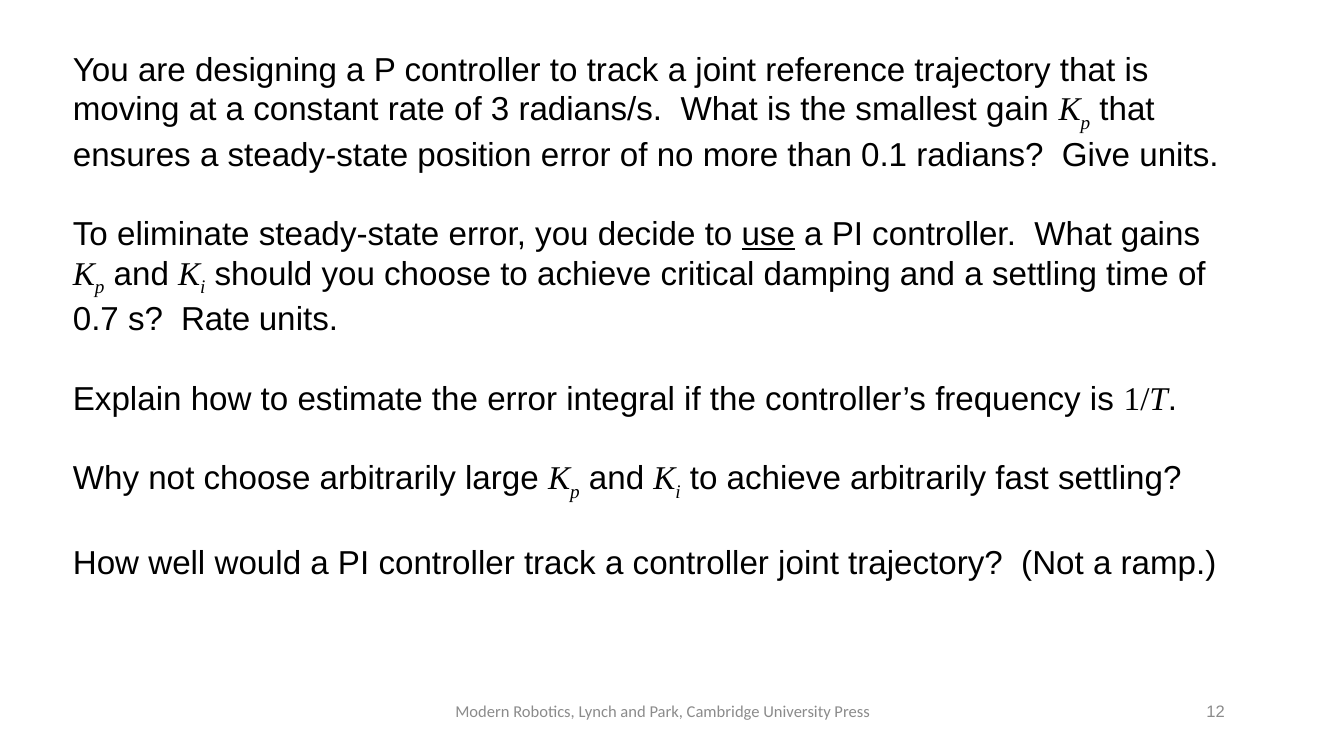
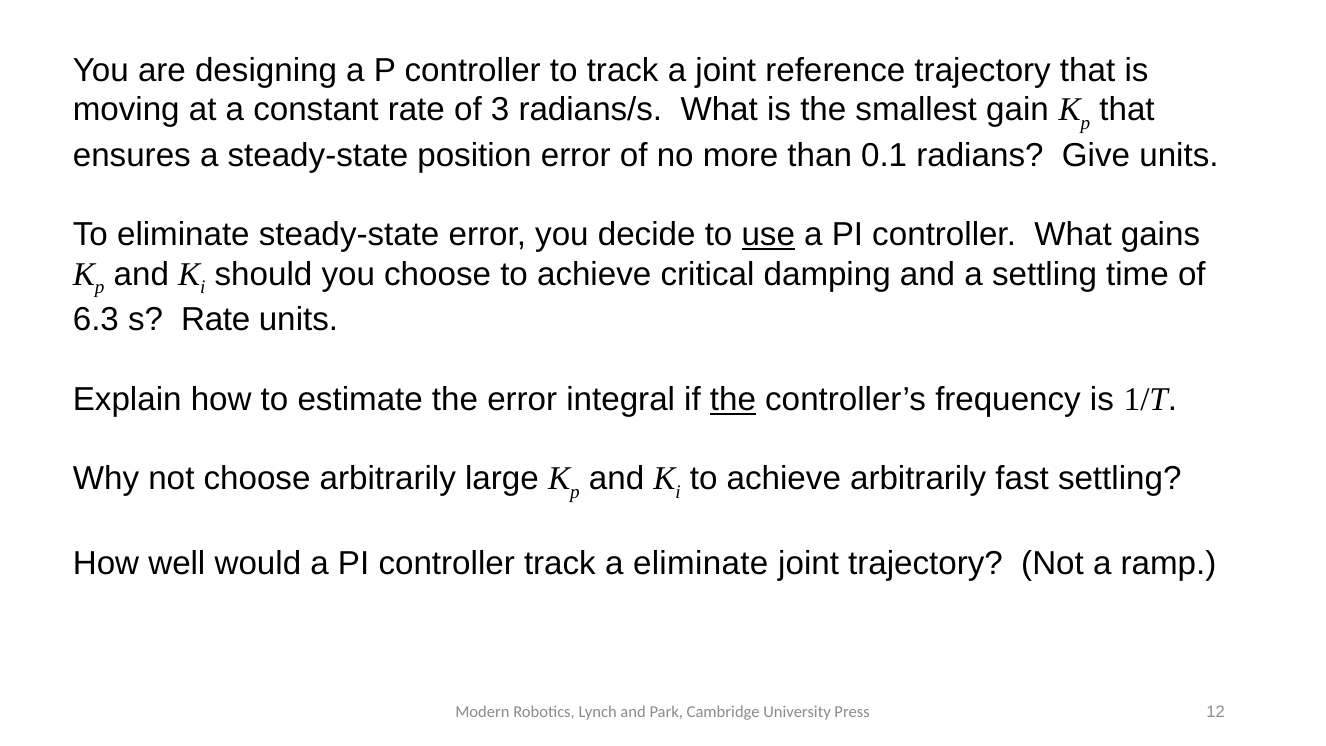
0.7: 0.7 -> 6.3
the at (733, 399) underline: none -> present
a controller: controller -> eliminate
